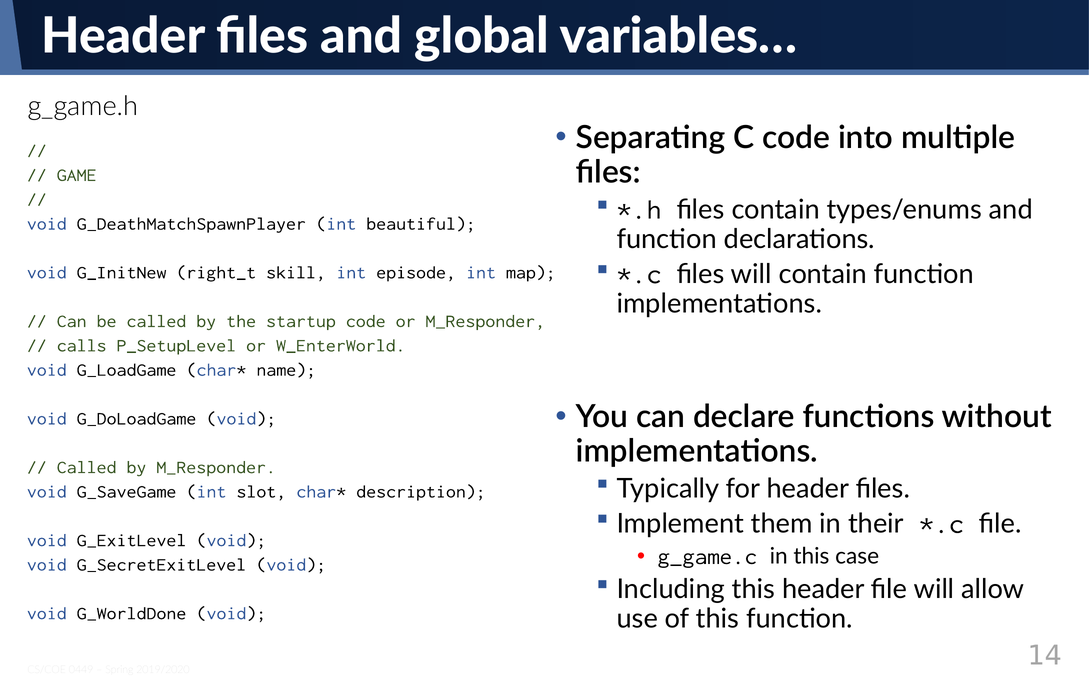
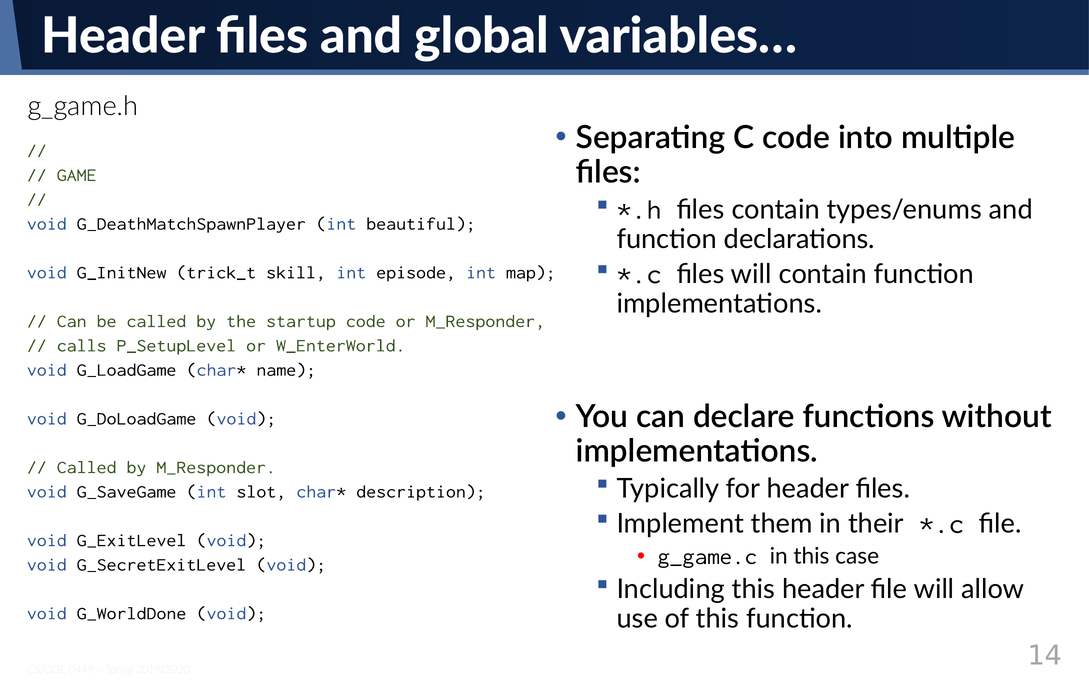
right_t: right_t -> trick_t
